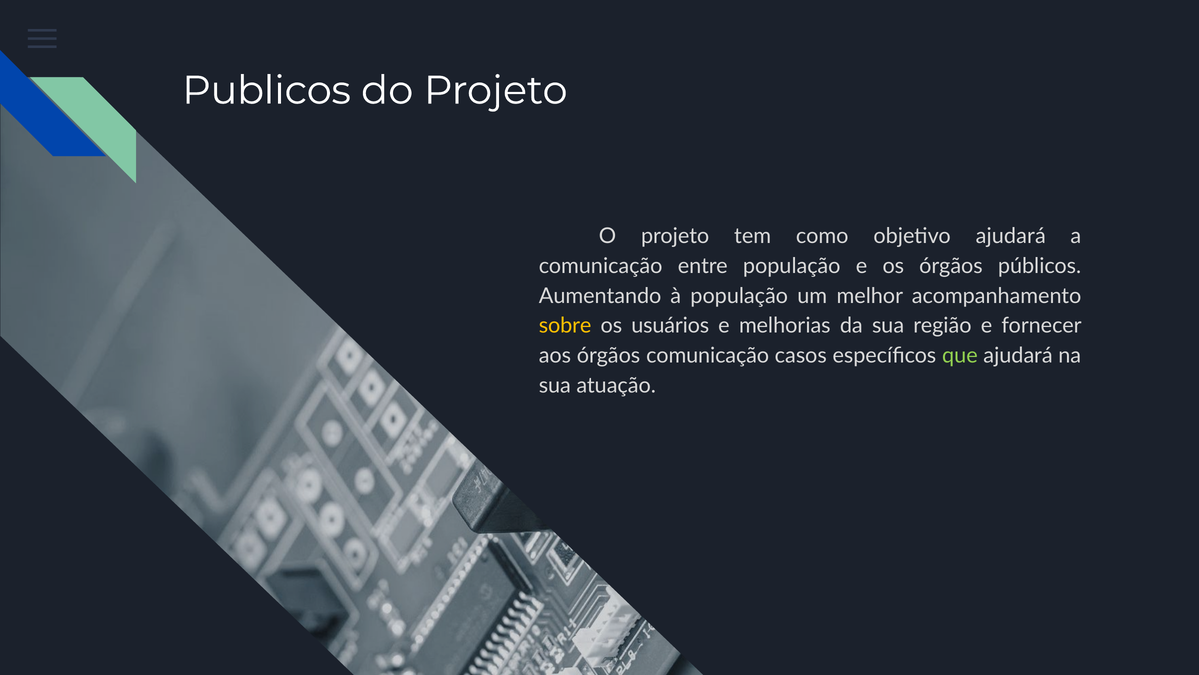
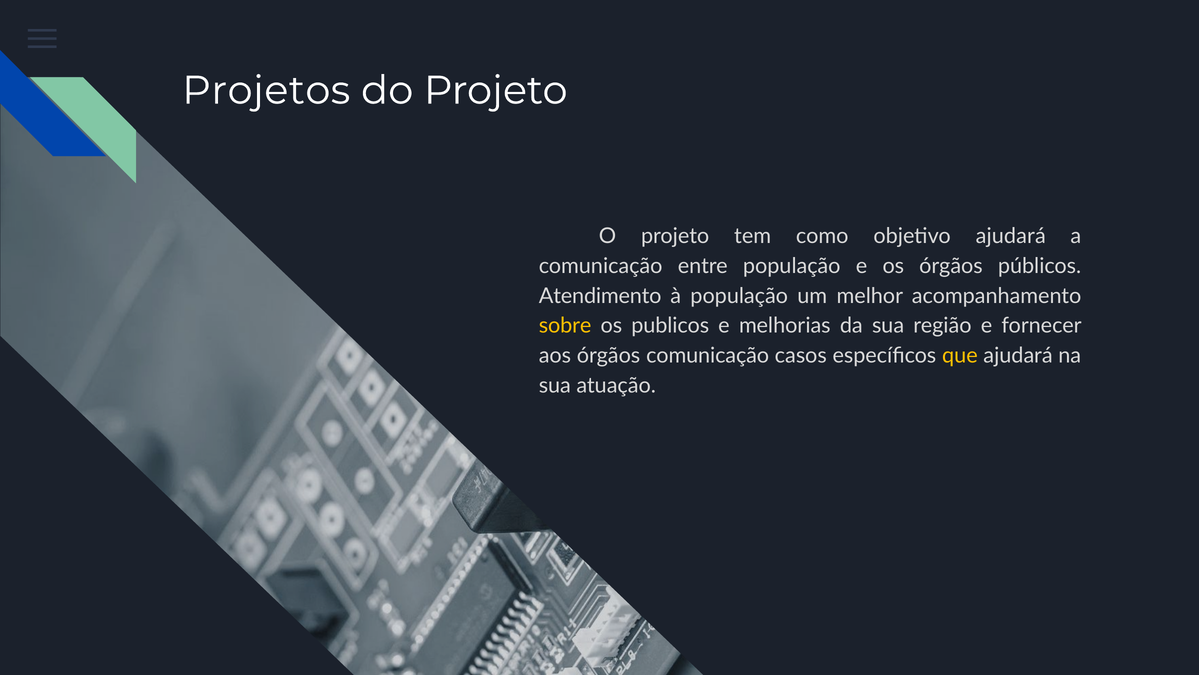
Publicos: Publicos -> Projetos
Aumentando: Aumentando -> Atendimento
usuários: usuários -> publicos
que colour: light green -> yellow
